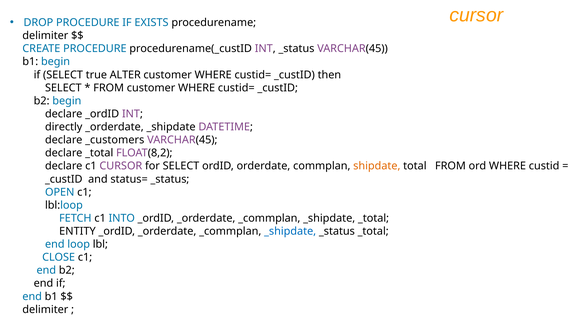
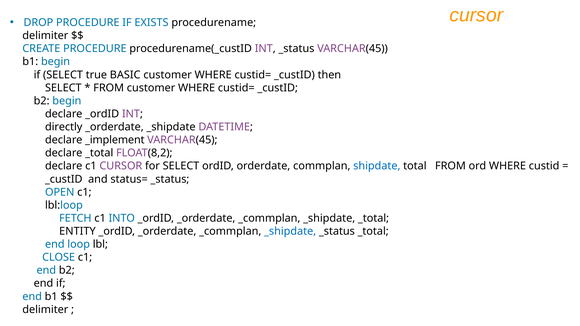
ALTER: ALTER -> BASIC
_customers: _customers -> _implement
shipdate colour: orange -> blue
